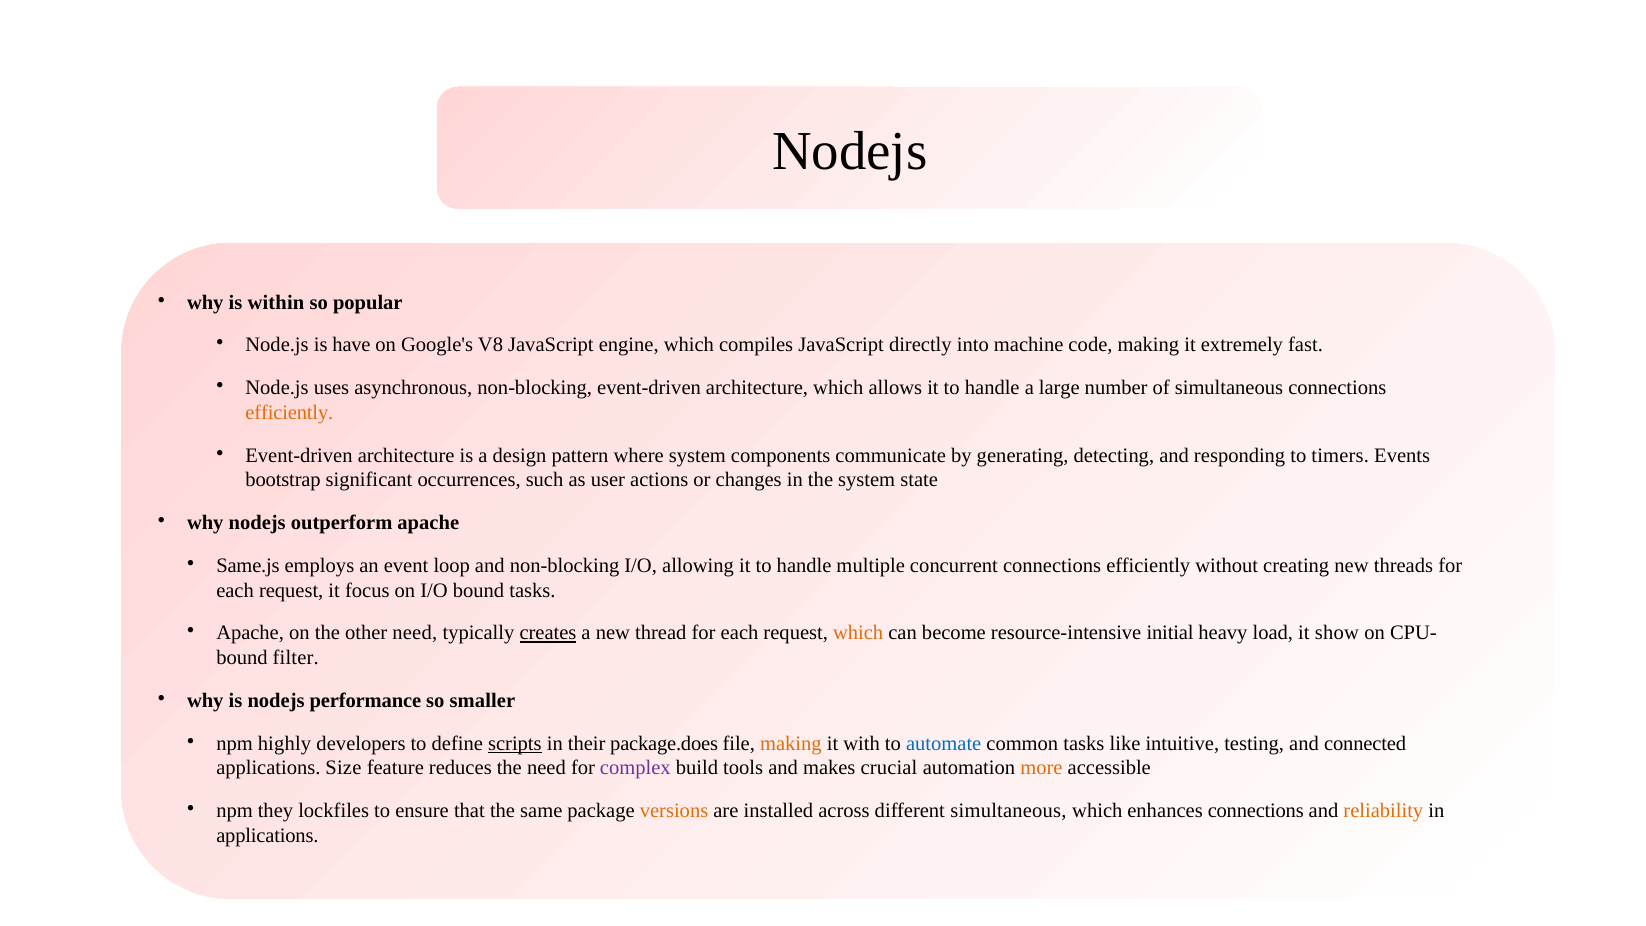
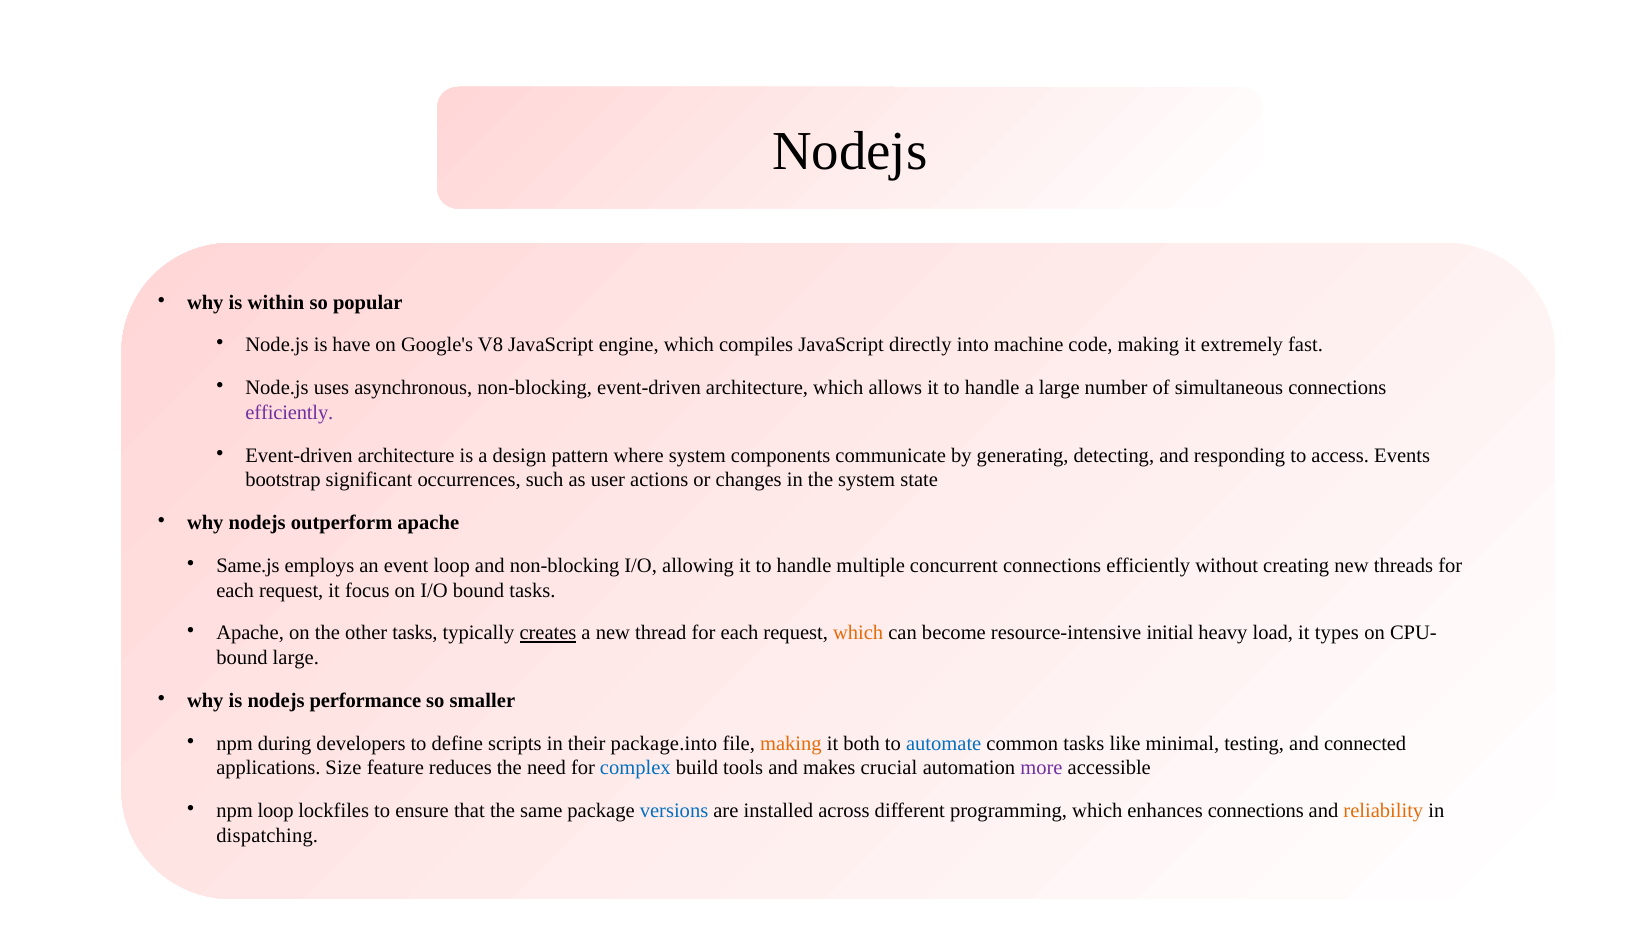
efficiently at (289, 413) colour: orange -> purple
timers: timers -> access
other need: need -> tasks
show: show -> types
bound filter: filter -> large
highly: highly -> during
scripts underline: present -> none
package.does: package.does -> package.into
with: with -> both
intuitive: intuitive -> minimal
complex colour: purple -> blue
more colour: orange -> purple
npm they: they -> loop
versions colour: orange -> blue
different simultaneous: simultaneous -> programming
applications at (267, 835): applications -> dispatching
